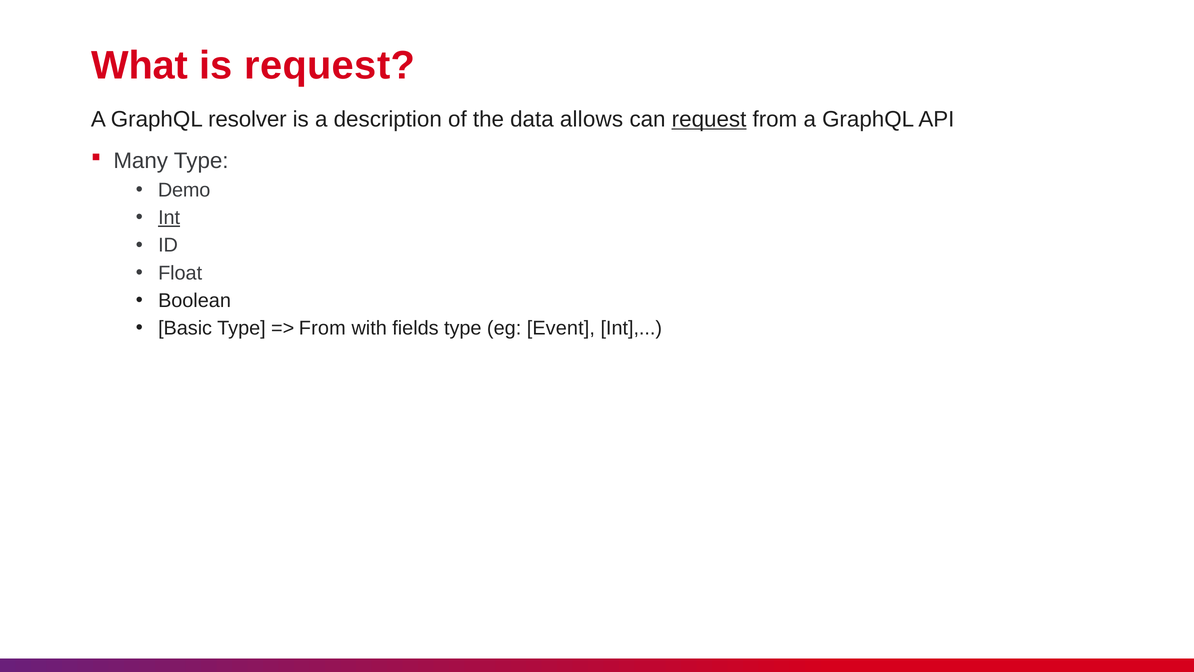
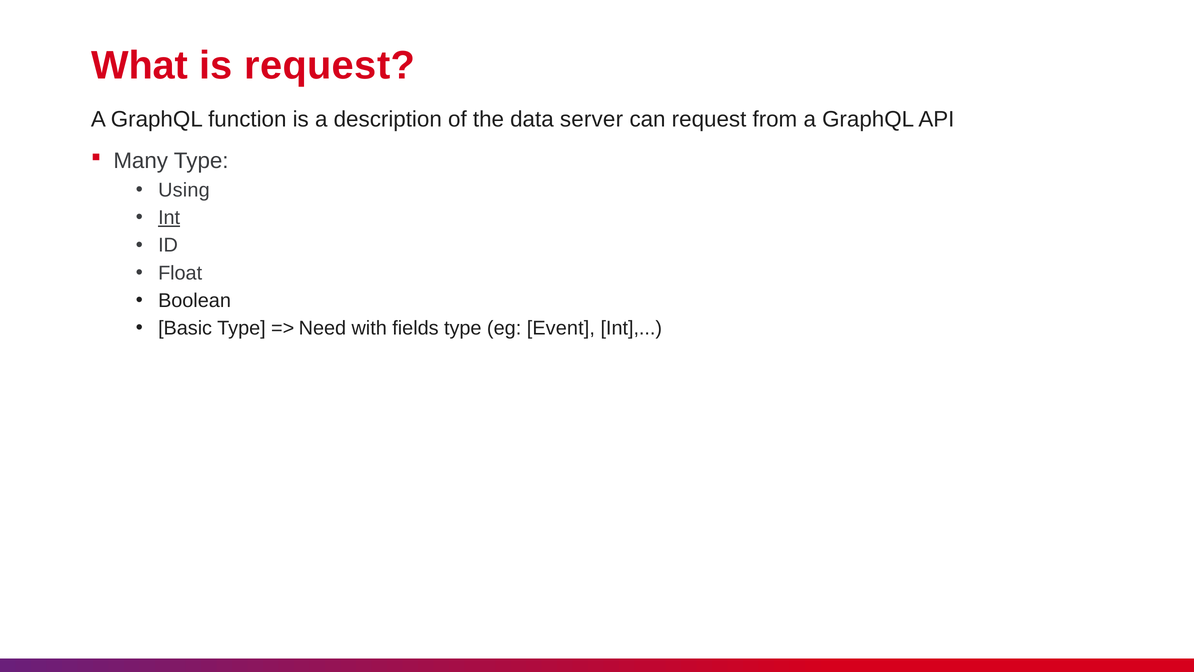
resolver: resolver -> function
allows: allows -> server
request at (709, 119) underline: present -> none
Demo: Demo -> Using
From at (322, 328): From -> Need
